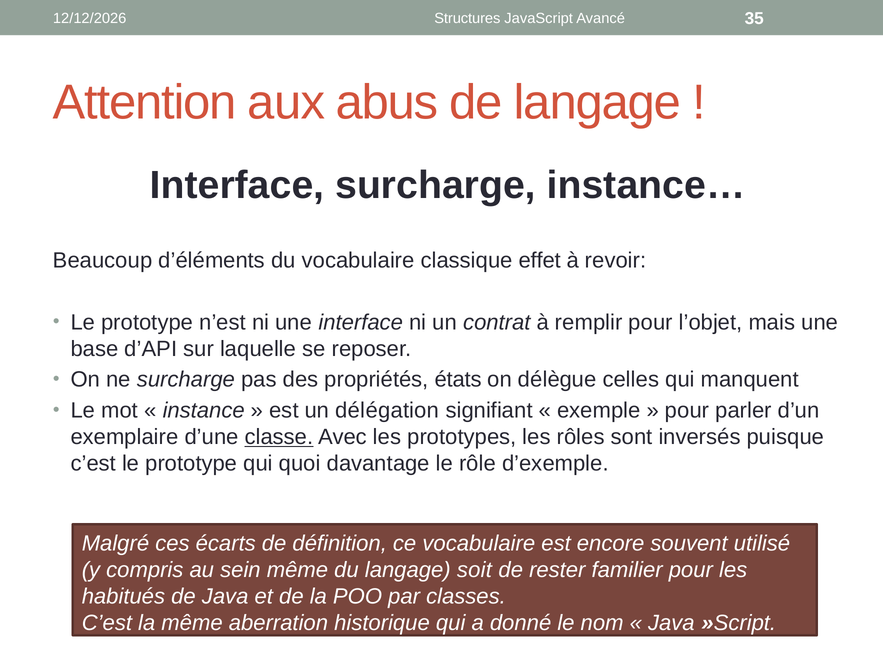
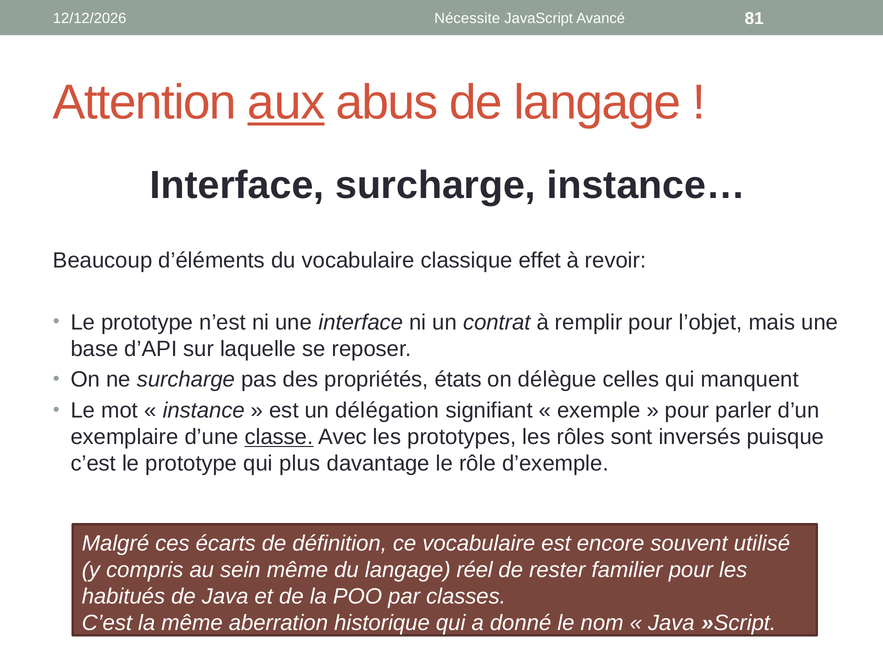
Structures: Structures -> Nécessite
35: 35 -> 81
aux underline: none -> present
quoi: quoi -> plus
soit: soit -> réel
